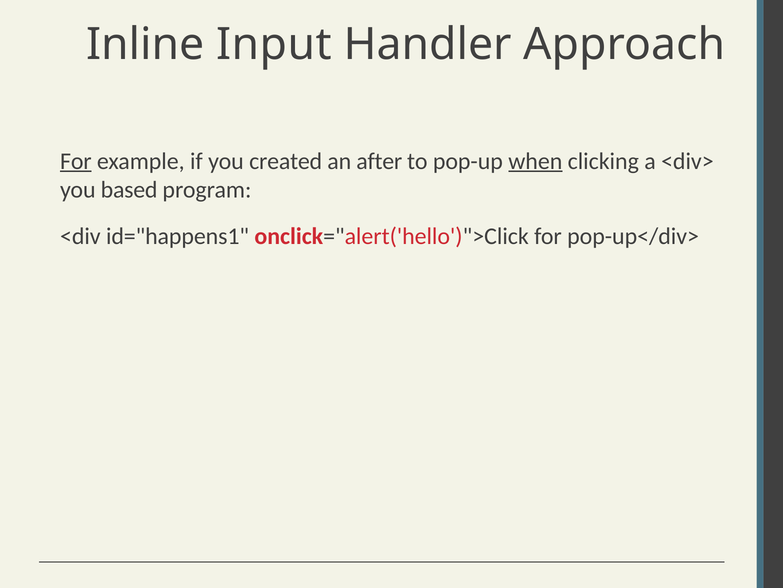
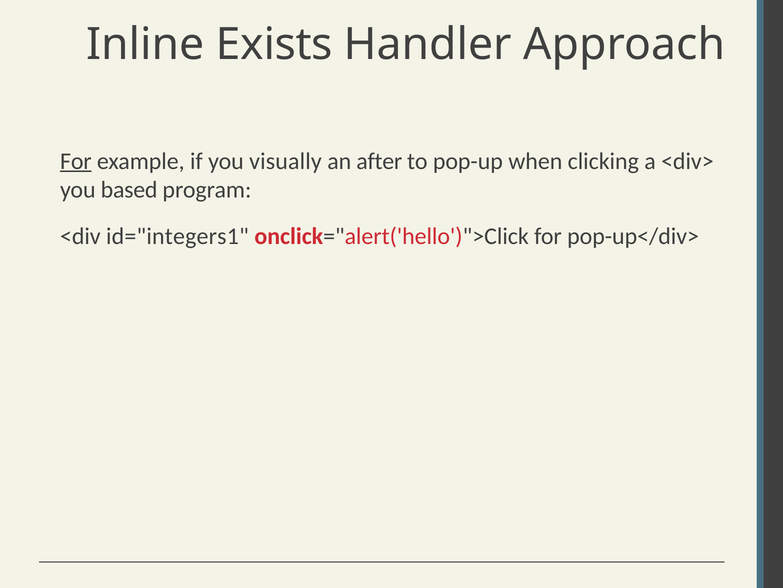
Input: Input -> Exists
created: created -> visually
when underline: present -> none
id="happens1: id="happens1 -> id="integers1
